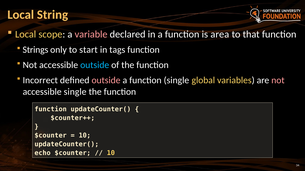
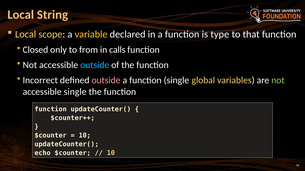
variable colour: pink -> yellow
area: area -> type
Strings: Strings -> Closed
start: start -> from
tags: tags -> calls
not at (278, 81) colour: pink -> light green
